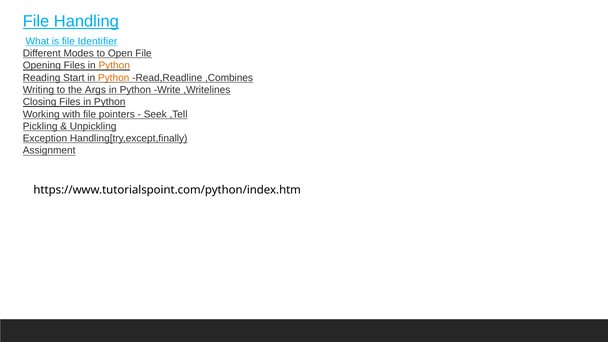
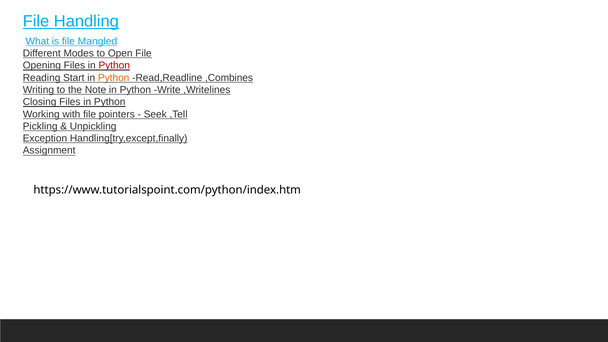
Identifier: Identifier -> Mangled
Python at (114, 66) colour: orange -> red
Args: Args -> Note
